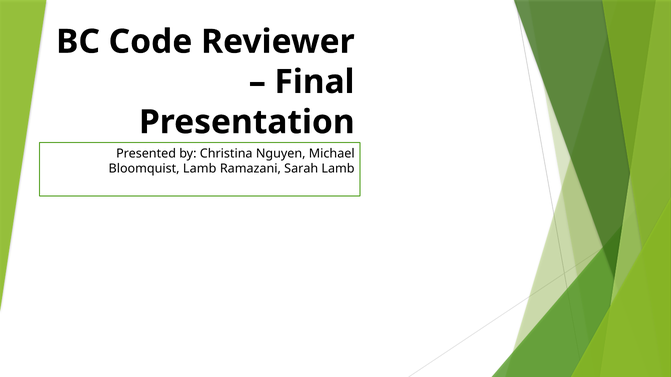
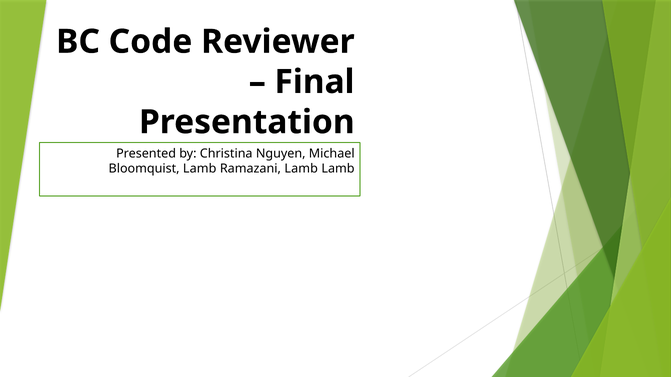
Ramazani Sarah: Sarah -> Lamb
